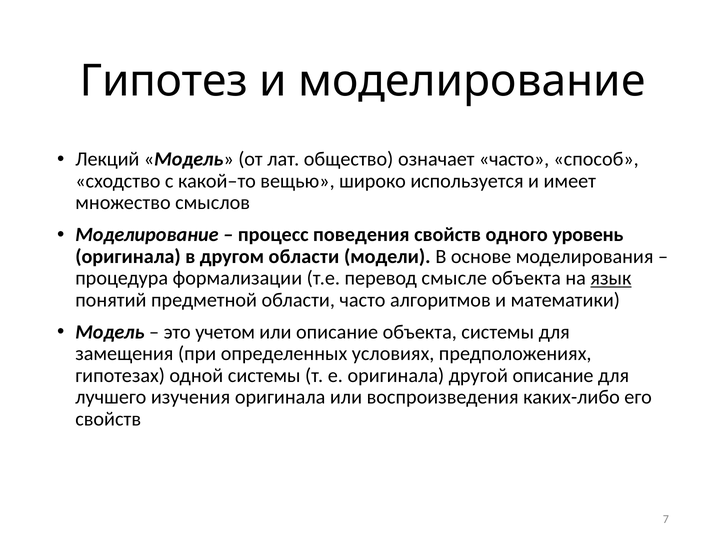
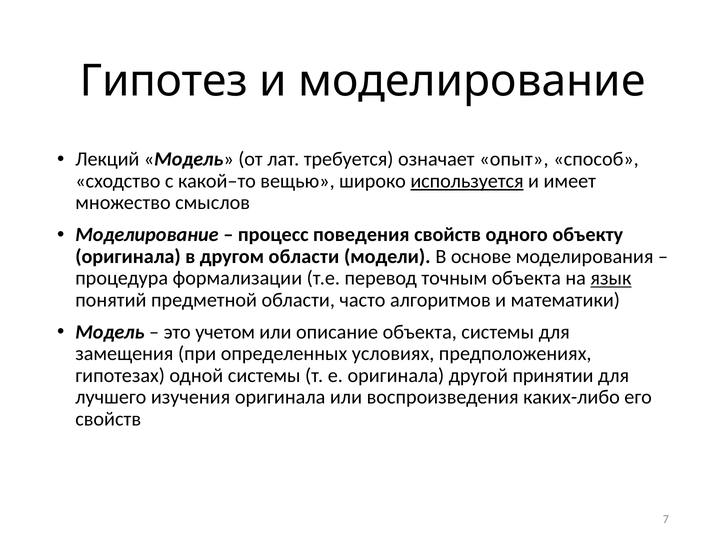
общество: общество -> требуется
означает часто: часто -> опыт
используется underline: none -> present
уровень: уровень -> объекту
смысле: смысле -> точным
другой описание: описание -> принятии
